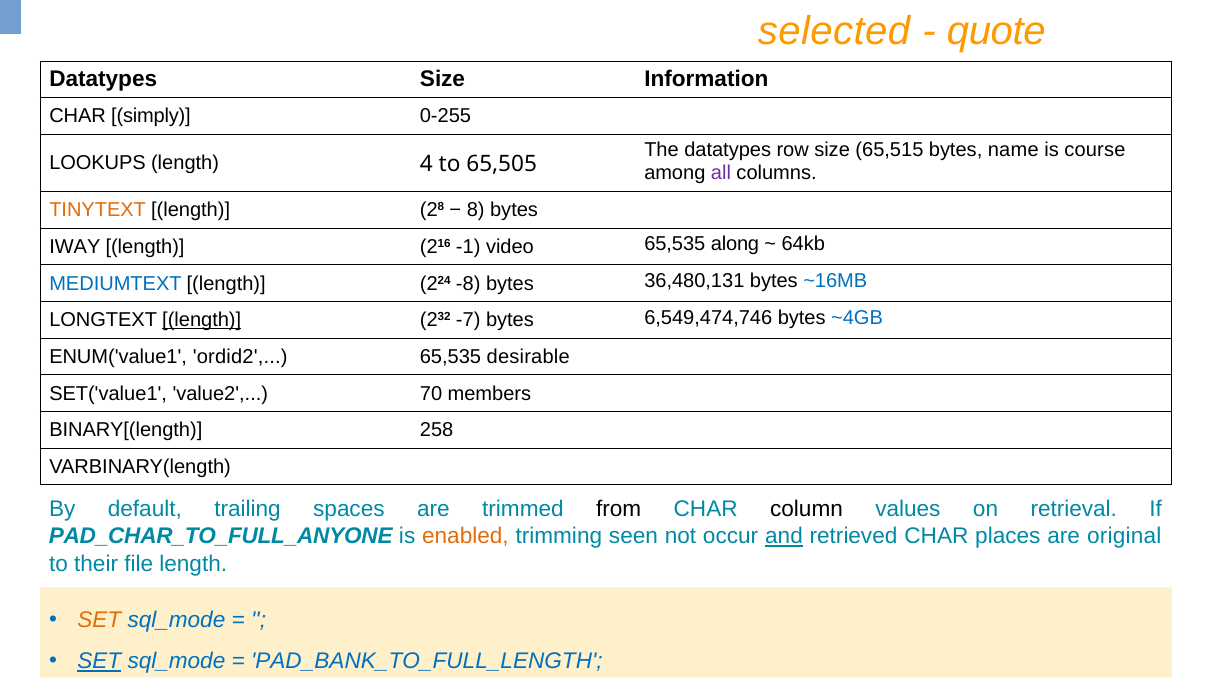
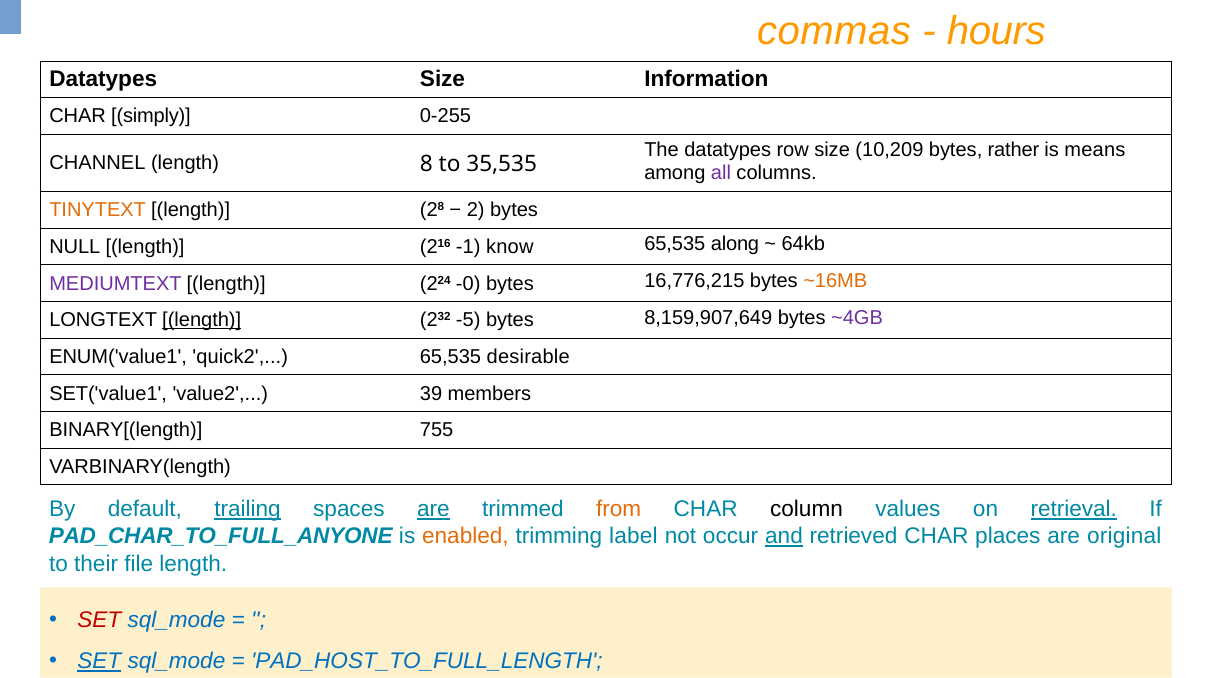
selected: selected -> commas
quote: quote -> hours
65,515: 65,515 -> 10,209
name: name -> rather
course: course -> means
LOOKUPS: LOOKUPS -> CHANNEL
4: 4 -> 8
65,505: 65,505 -> 35,535
8: 8 -> 2
IWAY: IWAY -> NULL
video: video -> know
MEDIUMTEXT colour: blue -> purple
-8: -8 -> -0
36,480,131: 36,480,131 -> 16,776,215
~16MB colour: blue -> orange
-7: -7 -> -5
6,549,474,746: 6,549,474,746 -> 8,159,907,649
~4GB colour: blue -> purple
ordid2: ordid2 -> quick2
70: 70 -> 39
258: 258 -> 755
trailing underline: none -> present
are at (433, 509) underline: none -> present
from colour: black -> orange
retrieval underline: none -> present
seen: seen -> label
SET at (99, 620) colour: orange -> red
PAD_BANK_TO_FULL_LENGTH: PAD_BANK_TO_FULL_LENGTH -> PAD_HOST_TO_FULL_LENGTH
